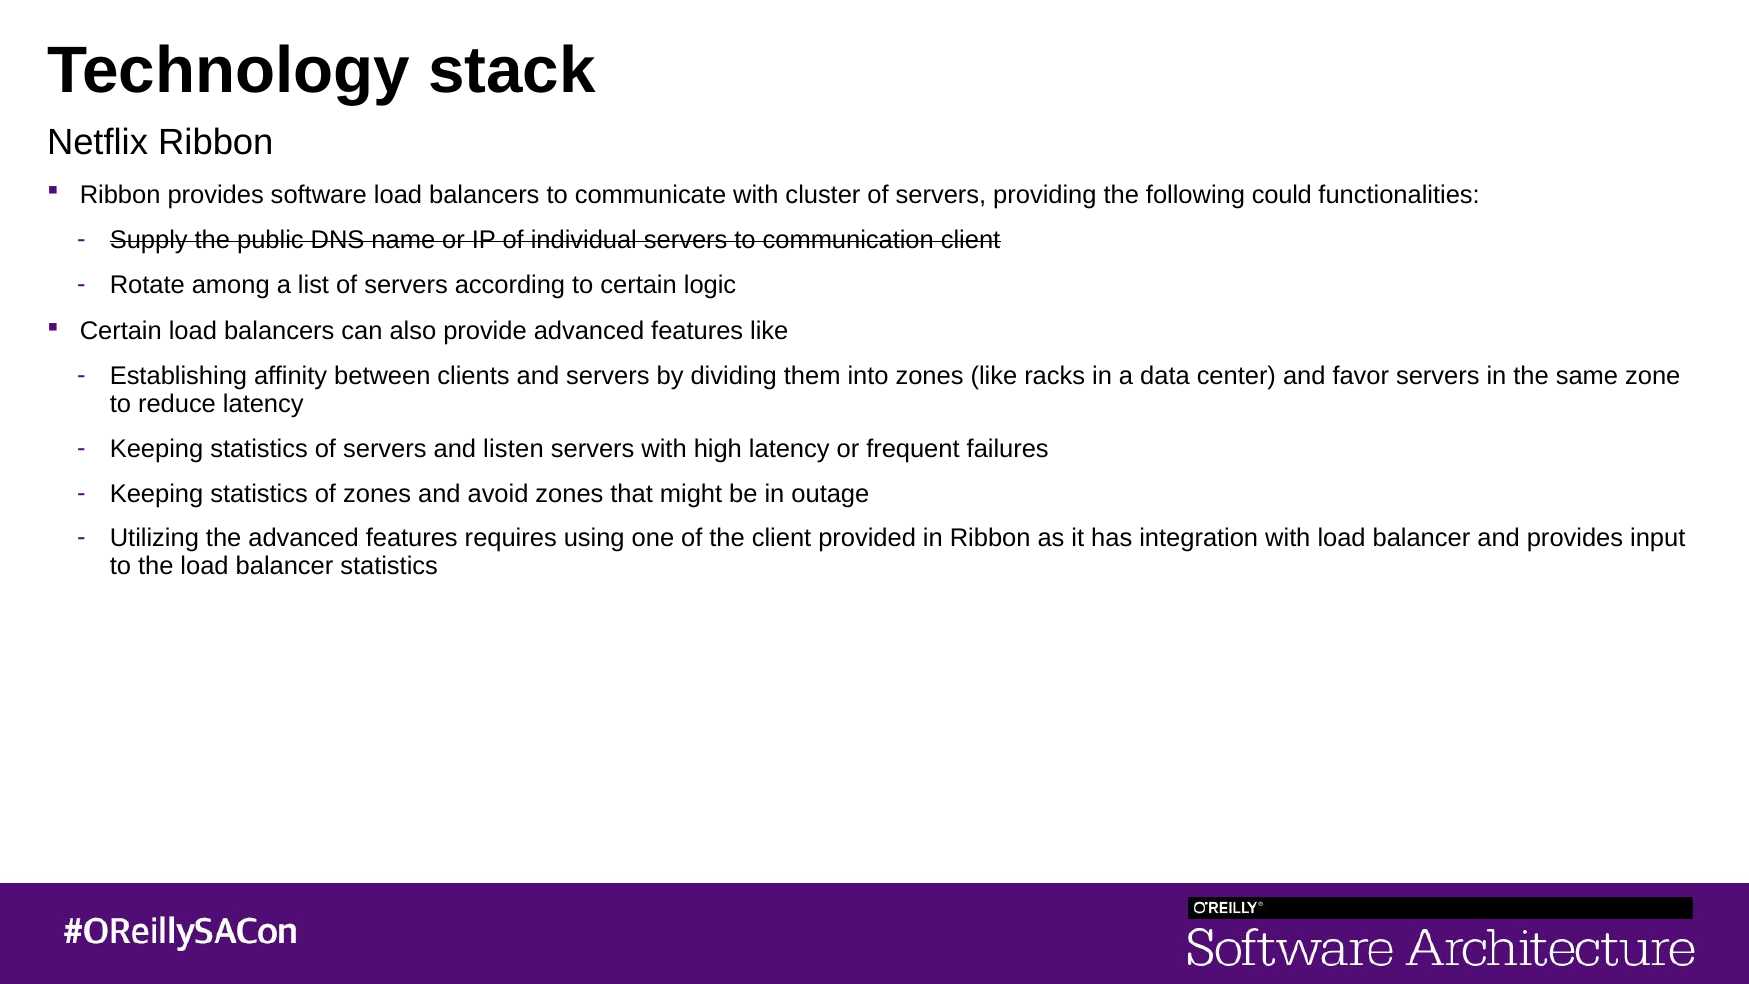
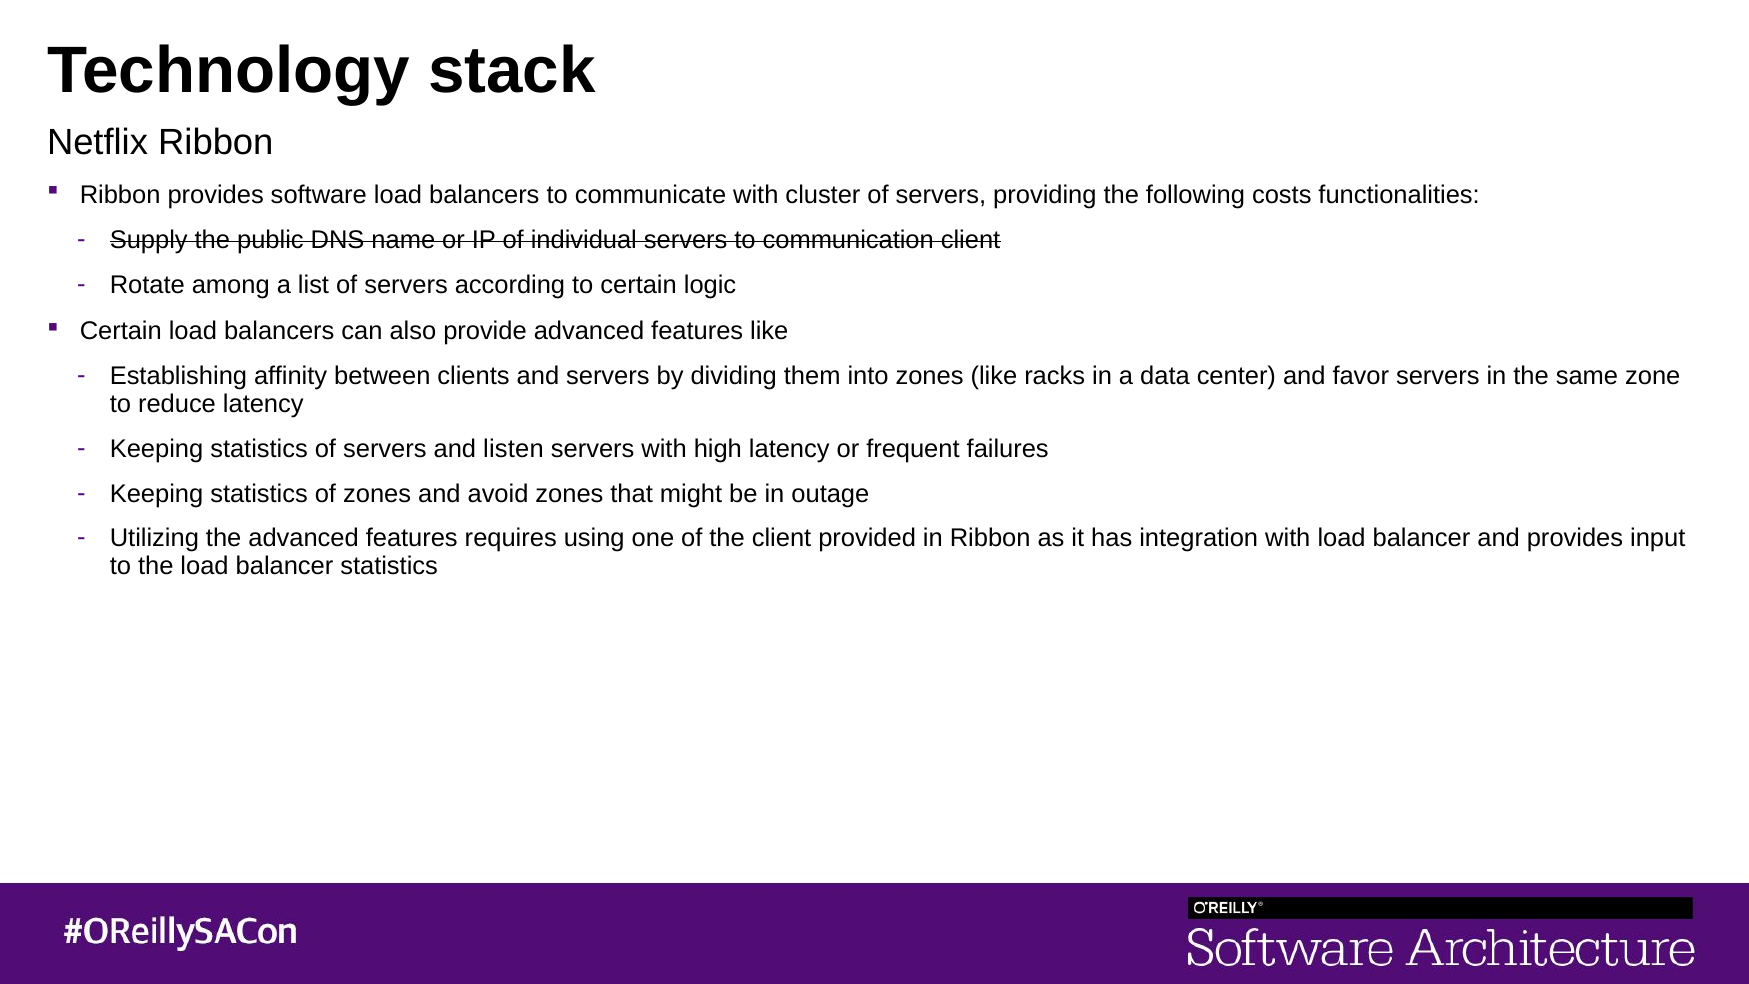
could: could -> costs
